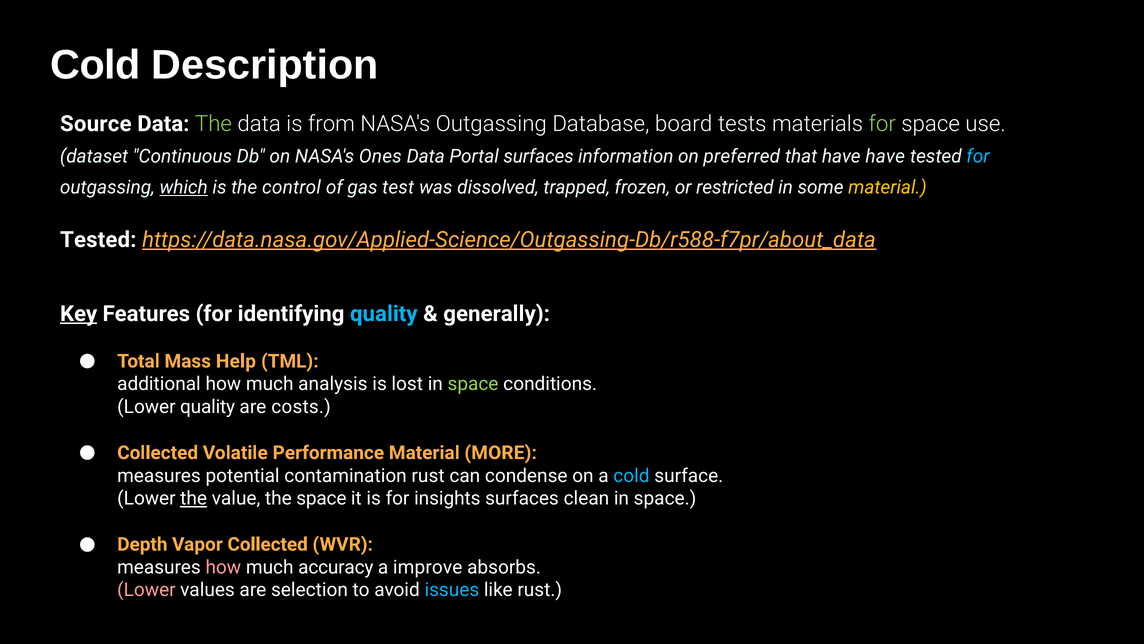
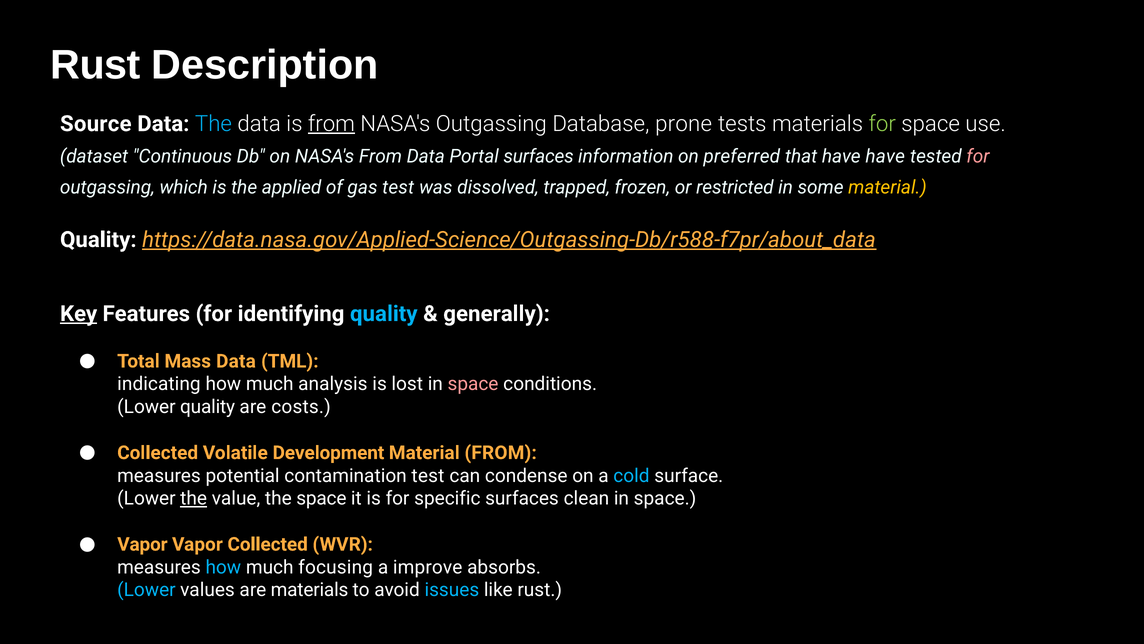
Cold at (95, 65): Cold -> Rust
The at (213, 124) colour: light green -> light blue
from at (331, 124) underline: none -> present
board: board -> prone
NASA's Ones: Ones -> From
for at (978, 156) colour: light blue -> pink
which underline: present -> none
control: control -> applied
Tested at (98, 240): Tested -> Quality
Mass Help: Help -> Data
additional: additional -> indicating
space at (473, 384) colour: light green -> pink
Performance: Performance -> Development
Material MORE: MORE -> FROM
contamination rust: rust -> test
insights: insights -> specific
Depth at (142, 544): Depth -> Vapor
how at (223, 567) colour: pink -> light blue
accuracy: accuracy -> focusing
Lower at (146, 590) colour: pink -> light blue
are selection: selection -> materials
